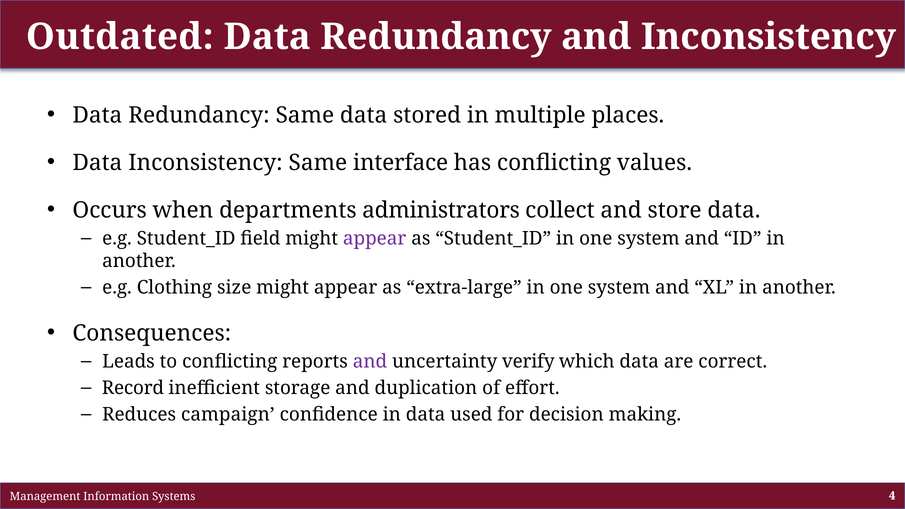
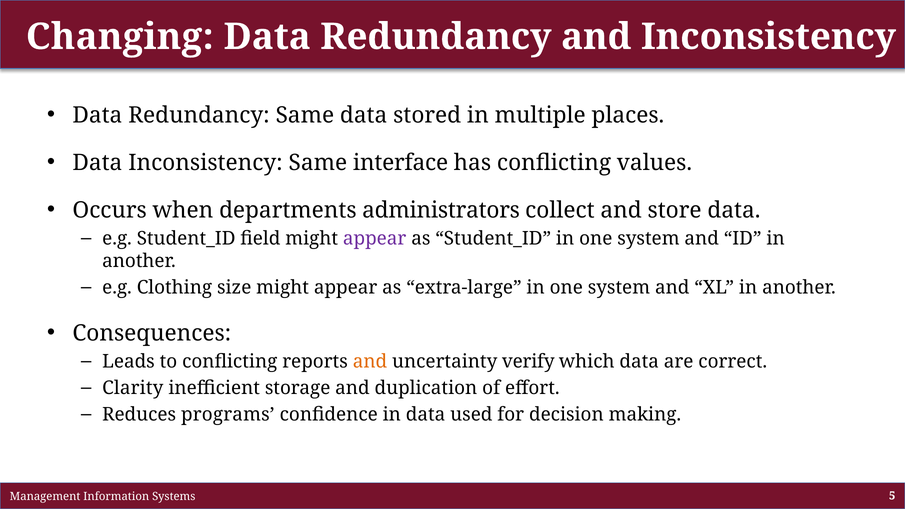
Outdated: Outdated -> Changing
and at (370, 362) colour: purple -> orange
Record: Record -> Clarity
campaign: campaign -> programs
4: 4 -> 5
